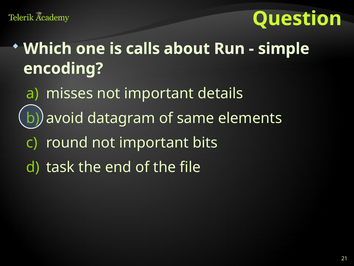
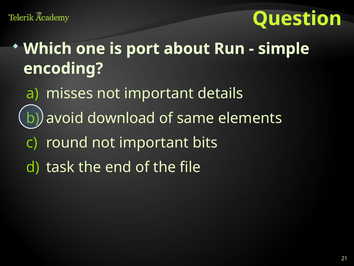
calls: calls -> port
datagram: datagram -> download
